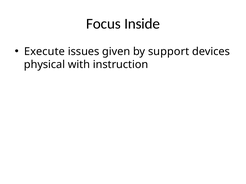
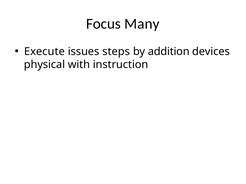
Inside: Inside -> Many
given: given -> steps
support: support -> addition
